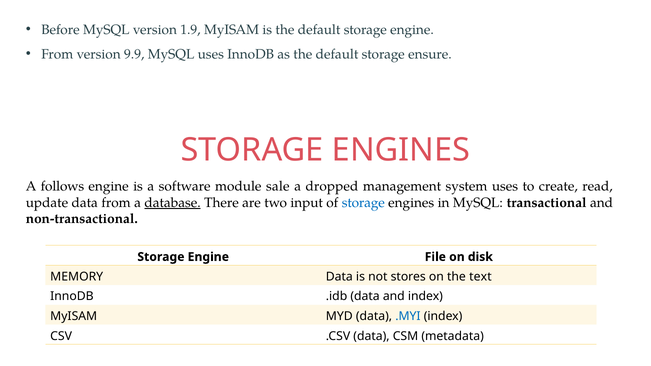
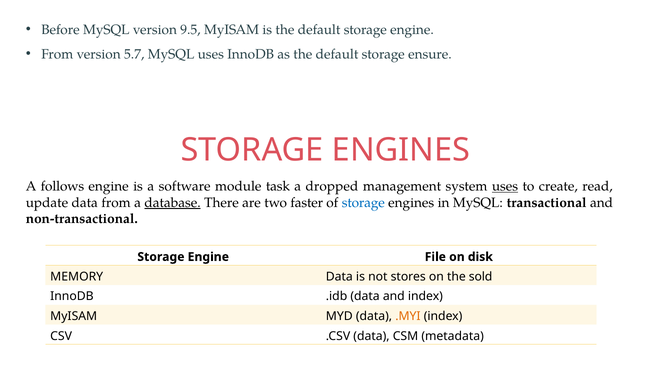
1.9: 1.9 -> 9.5
9.9: 9.9 -> 5.7
sale: sale -> task
uses at (505, 186) underline: none -> present
input: input -> faster
text: text -> sold
.MYI colour: blue -> orange
